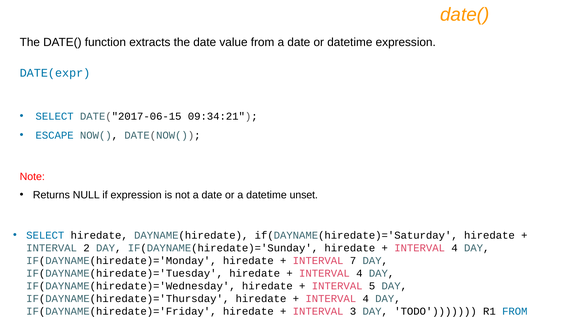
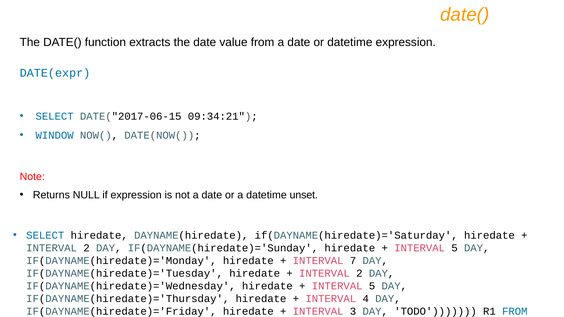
ESCAPE: ESCAPE -> WINDOW
4 at (455, 248): 4 -> 5
4 at (359, 274): 4 -> 2
